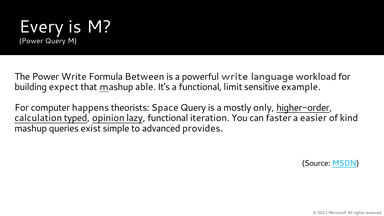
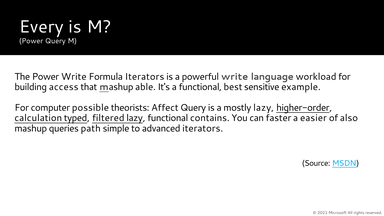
Formula Between: Between -> Iterators
expect: expect -> access
limit: limit -> best
happens: happens -> possible
Space: Space -> Affect
mostly only: only -> lazy
opinion: opinion -> filtered
iteration: iteration -> contains
kind: kind -> also
exist: exist -> path
advanced provides: provides -> iterators
